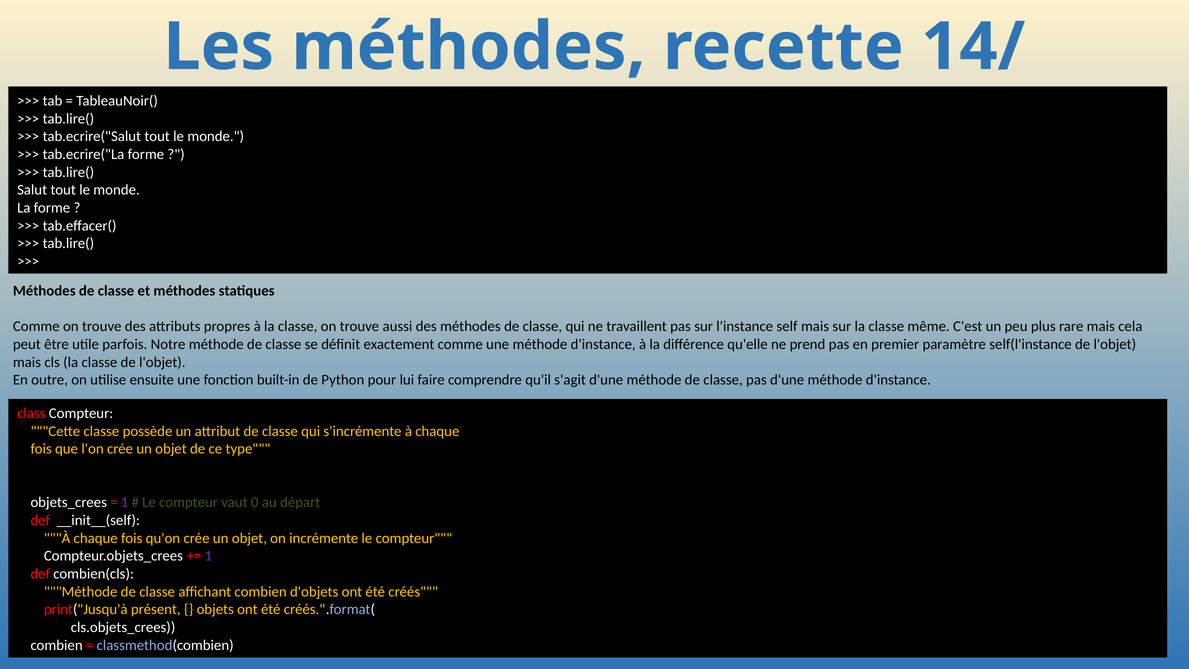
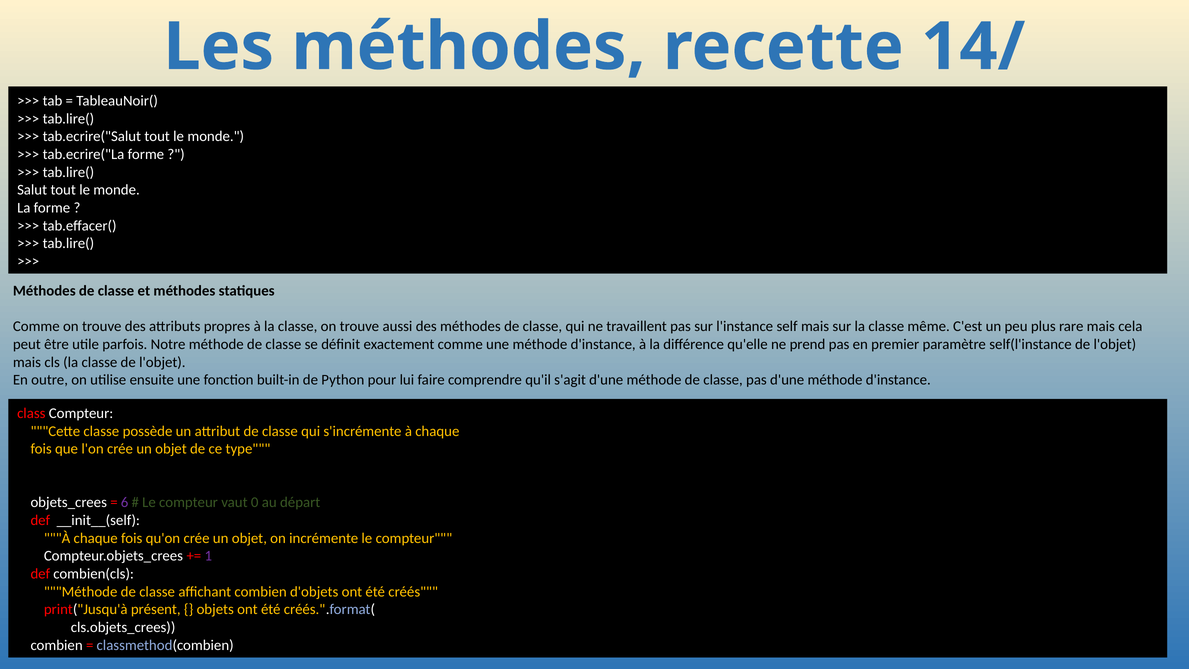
1 at (125, 502): 1 -> 6
